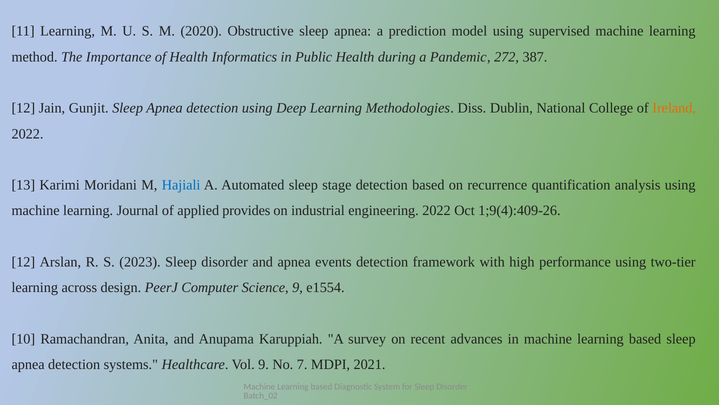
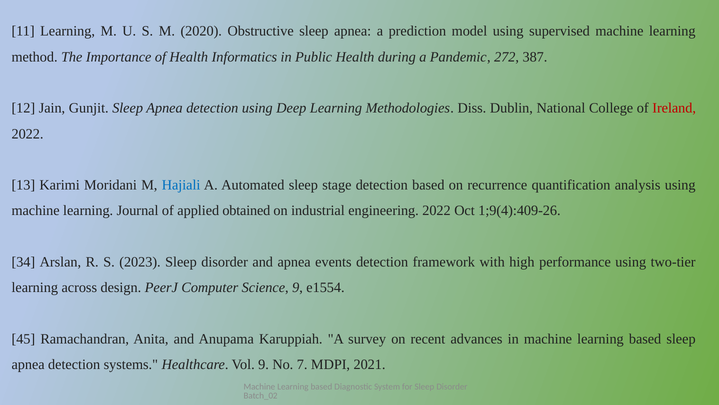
Ireland colour: orange -> red
provides: provides -> obtained
12 at (23, 262): 12 -> 34
10: 10 -> 45
